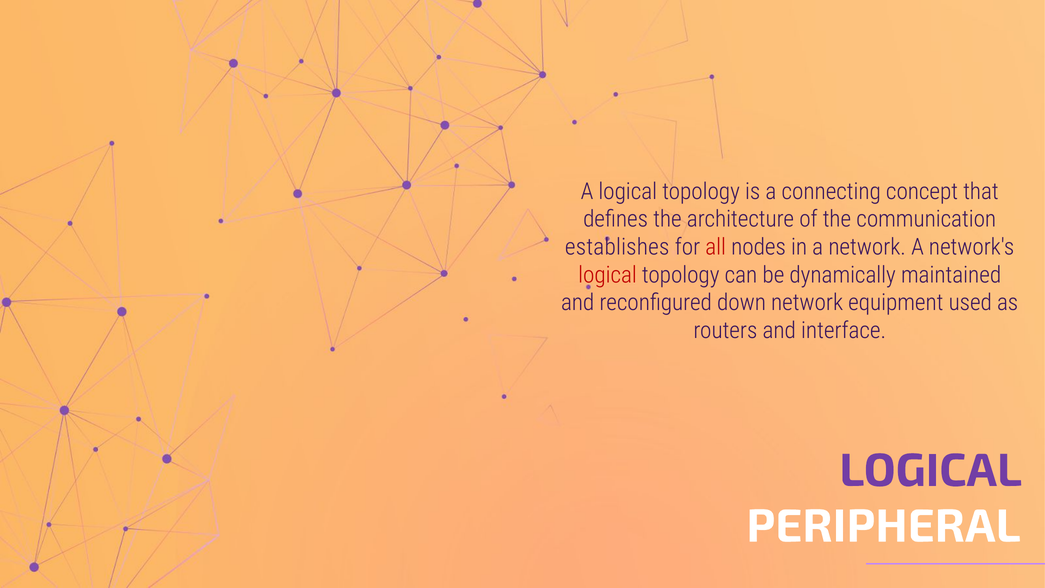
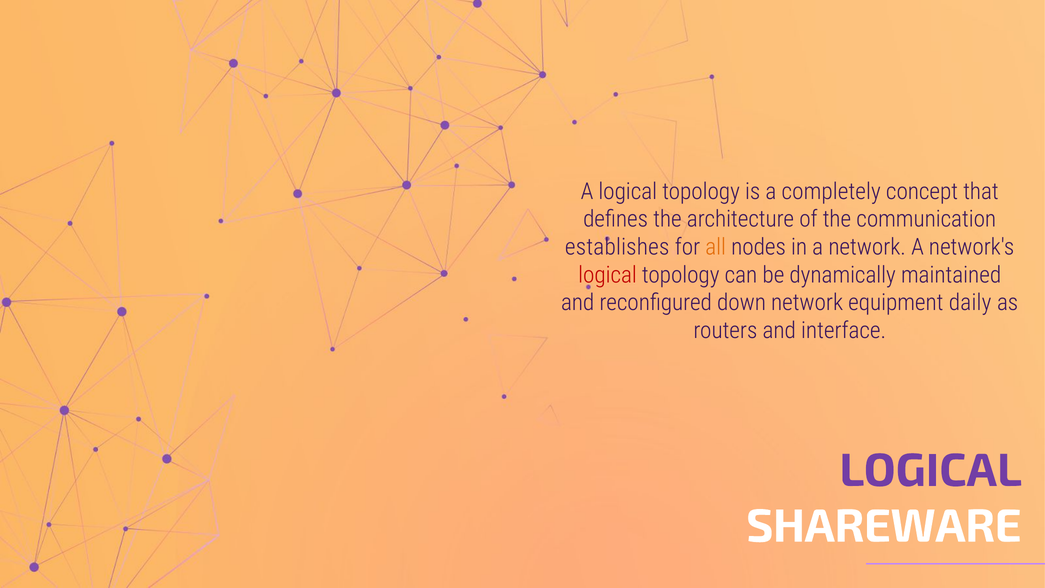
connecting: connecting -> completely
all colour: red -> orange
used: used -> daily
PERIPHERAL: PERIPHERAL -> SHAREWARE
